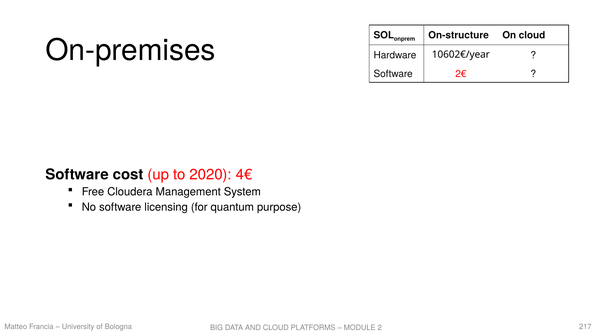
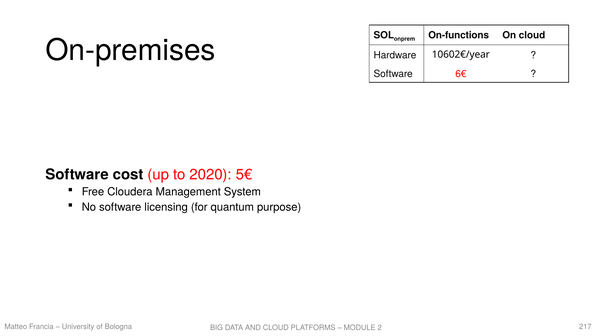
On-structure: On-structure -> On-functions
2€: 2€ -> 6€
4€: 4€ -> 5€
